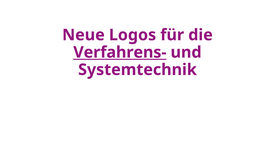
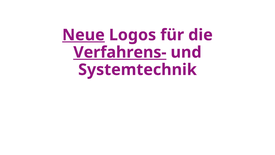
Neue underline: none -> present
